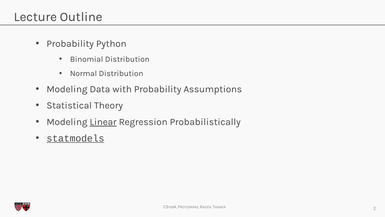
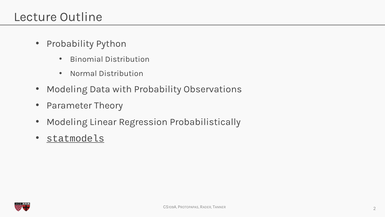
Assumptions: Assumptions -> Observations
Statistical: Statistical -> Parameter
Linear underline: present -> none
